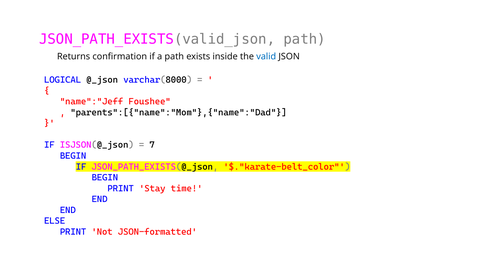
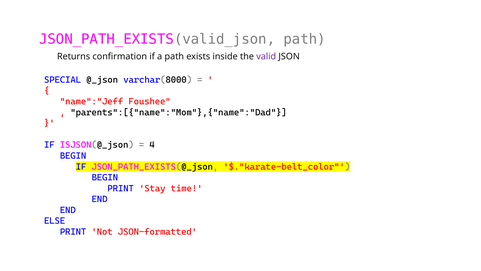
valid colour: blue -> purple
LOGICAL: LOGICAL -> SPECIAL
7: 7 -> 4
